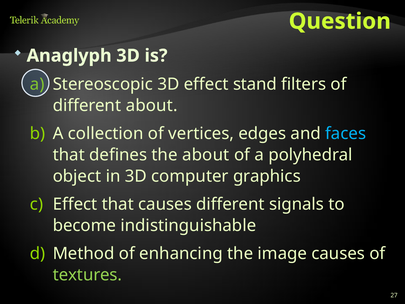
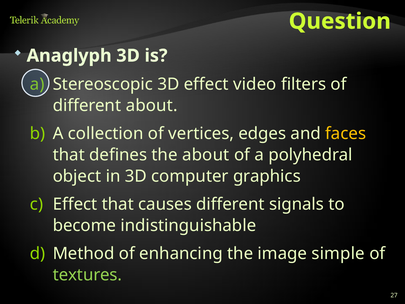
stand: stand -> video
faces colour: light blue -> yellow
image causes: causes -> simple
